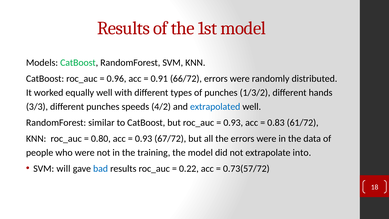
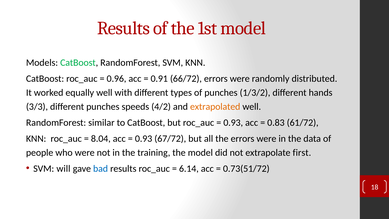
extrapolated colour: blue -> orange
0.80: 0.80 -> 8.04
into: into -> first
0.22: 0.22 -> 6.14
0.73(57/72: 0.73(57/72 -> 0.73(51/72
